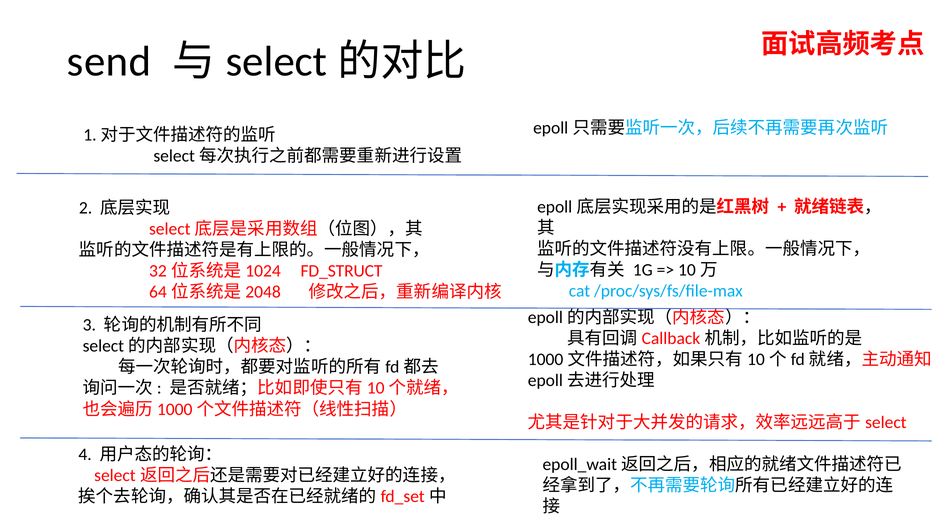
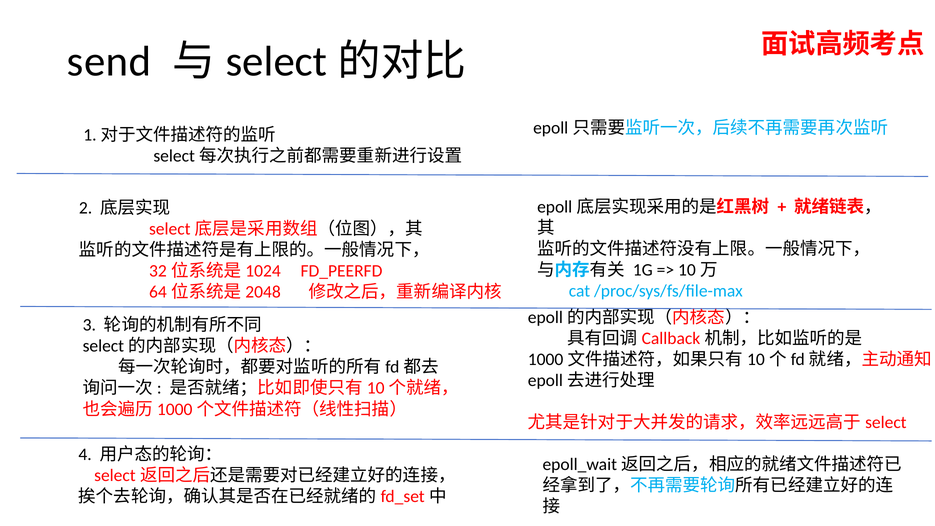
FD_STRUCT: FD_STRUCT -> FD_PEERFD
